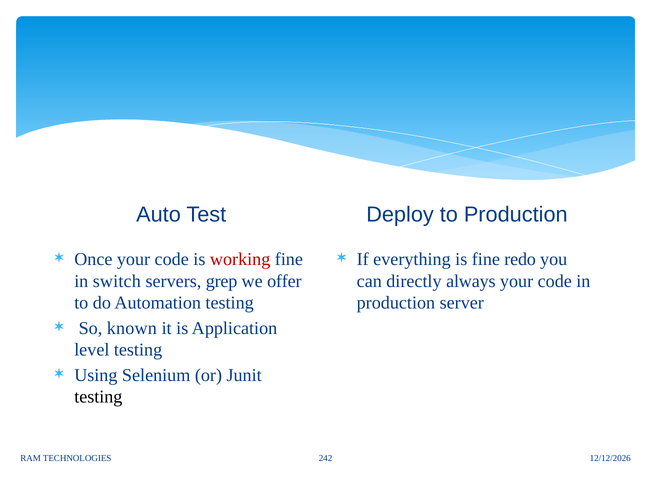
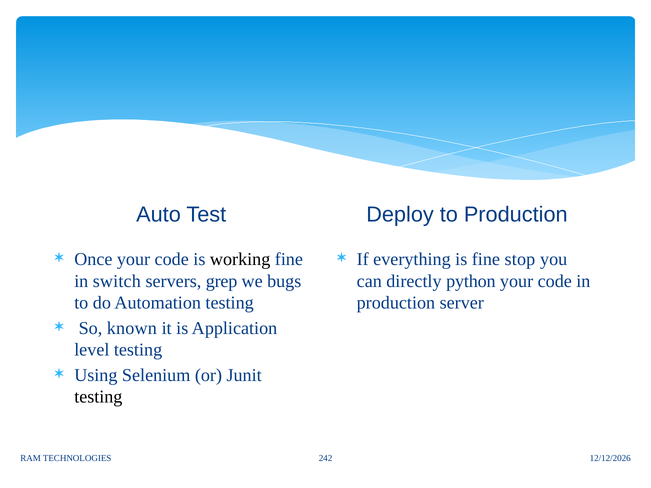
working colour: red -> black
redo: redo -> stop
offer: offer -> bugs
always: always -> python
